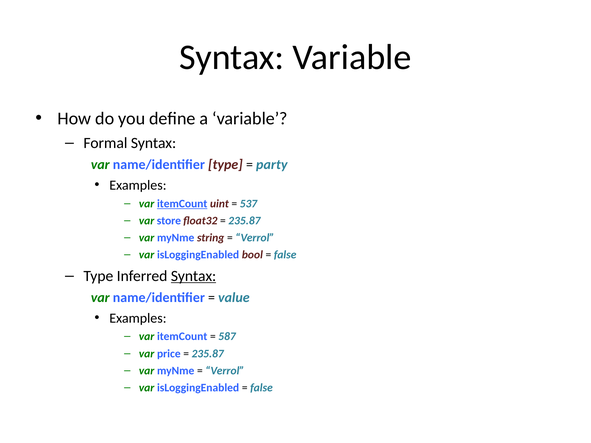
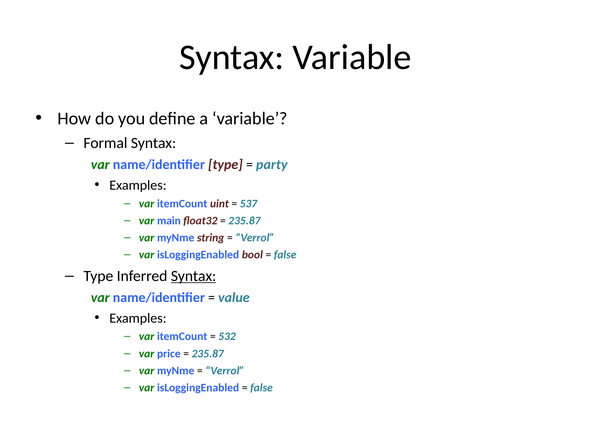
itemCount at (182, 204) underline: present -> none
store: store -> main
587: 587 -> 532
